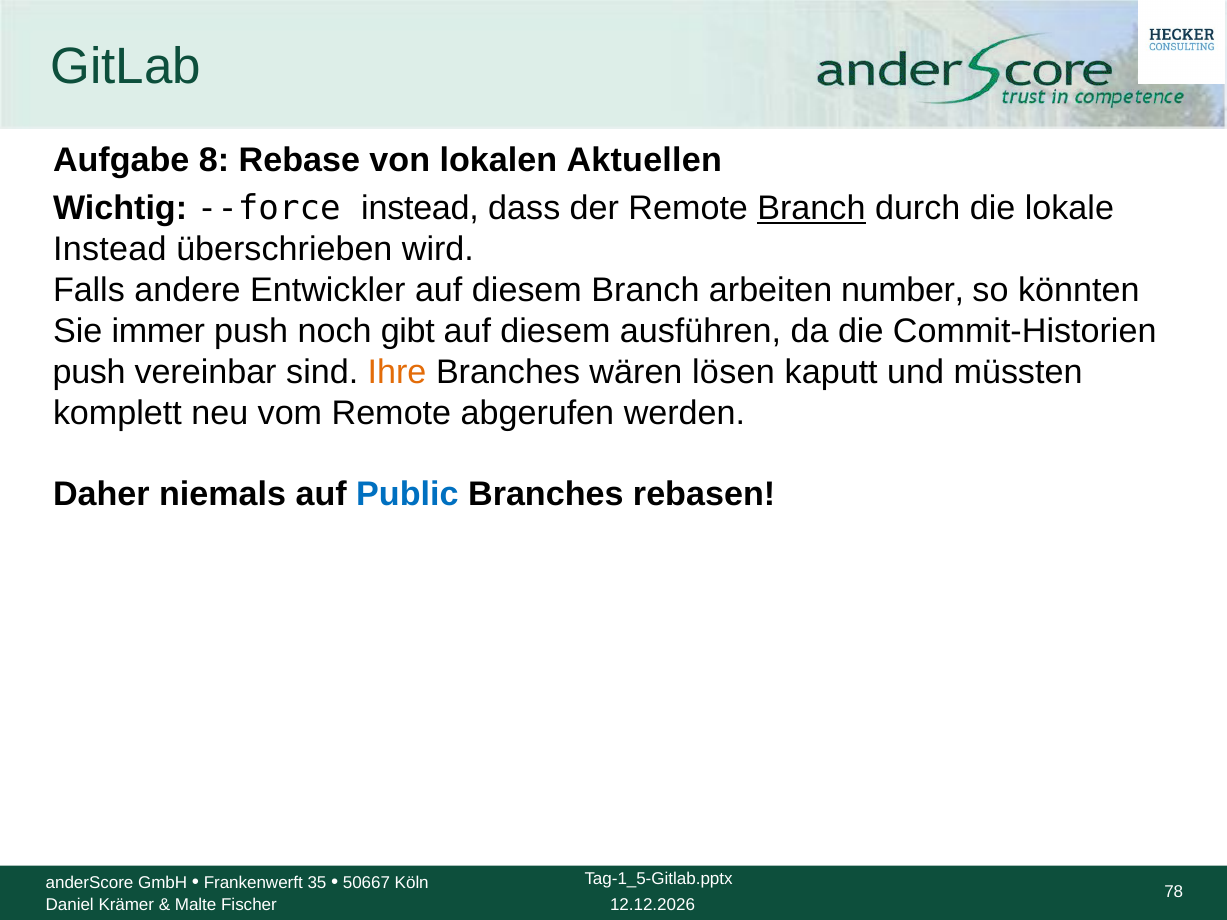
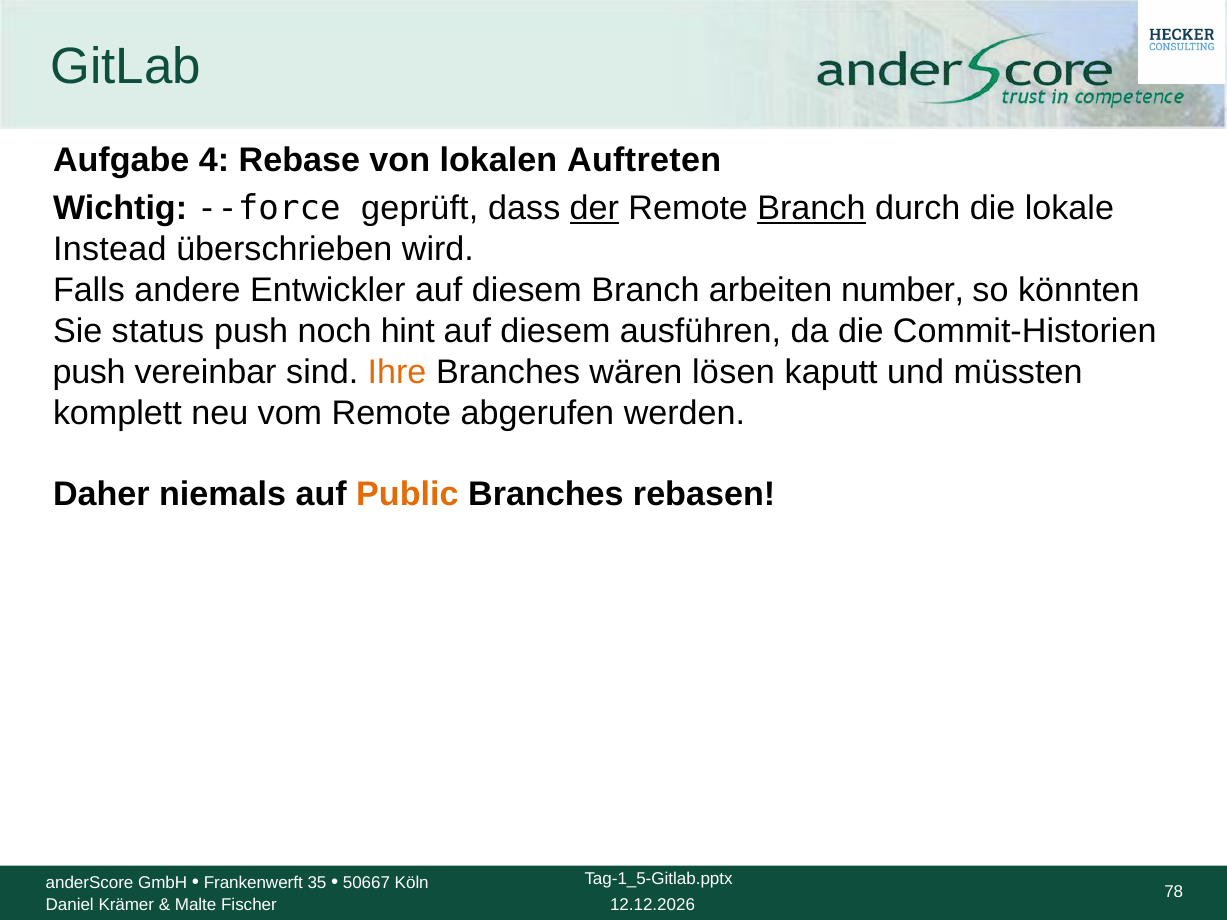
8: 8 -> 4
Aktuellen: Aktuellen -> Auftreten
--force instead: instead -> geprüft
der underline: none -> present
immer: immer -> status
gibt: gibt -> hint
Public colour: blue -> orange
